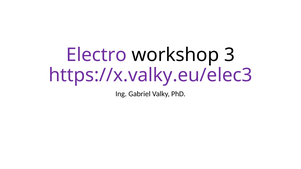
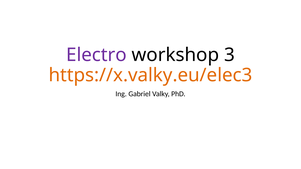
https://x.valky.eu/elec3 colour: purple -> orange
